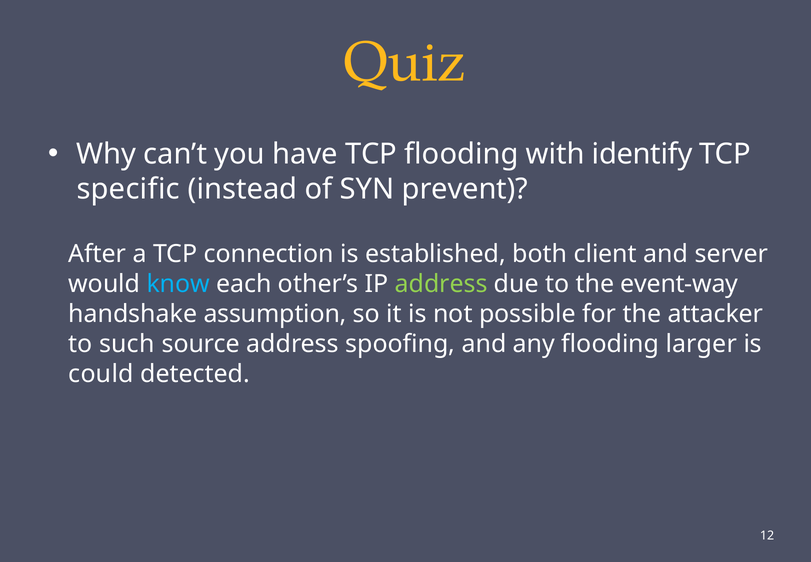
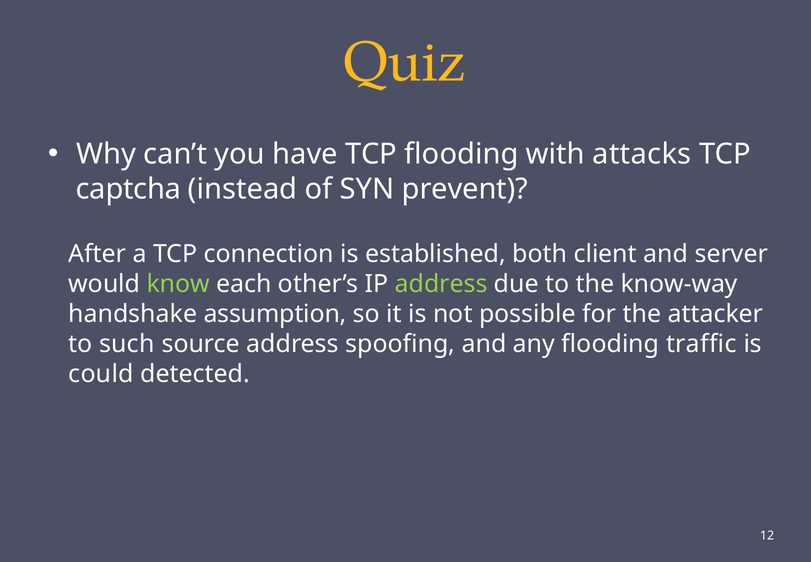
identify: identify -> attacks
specific: specific -> captcha
know colour: light blue -> light green
event-way: event-way -> know-way
larger: larger -> traffic
